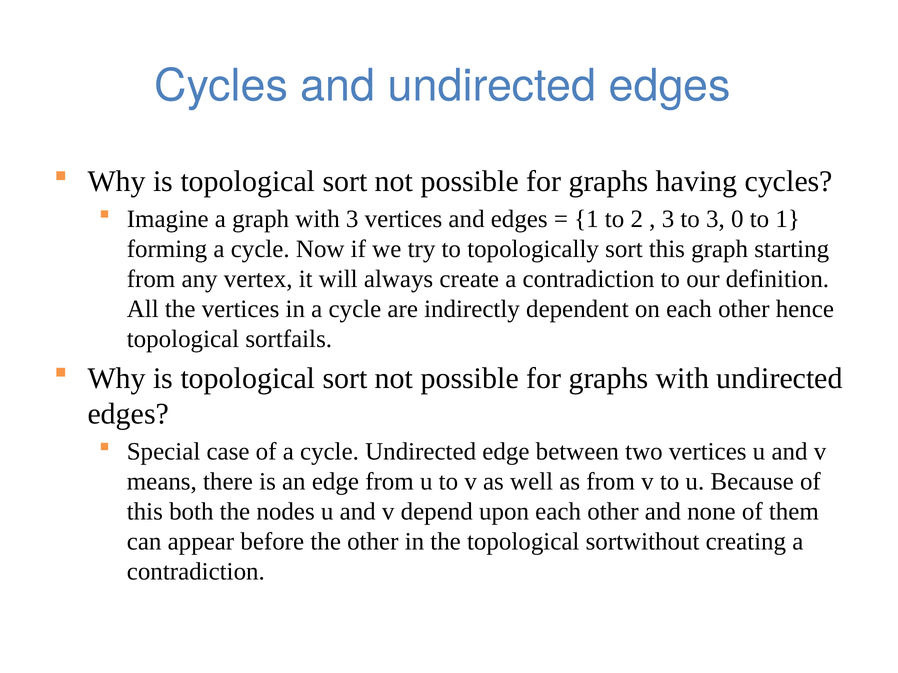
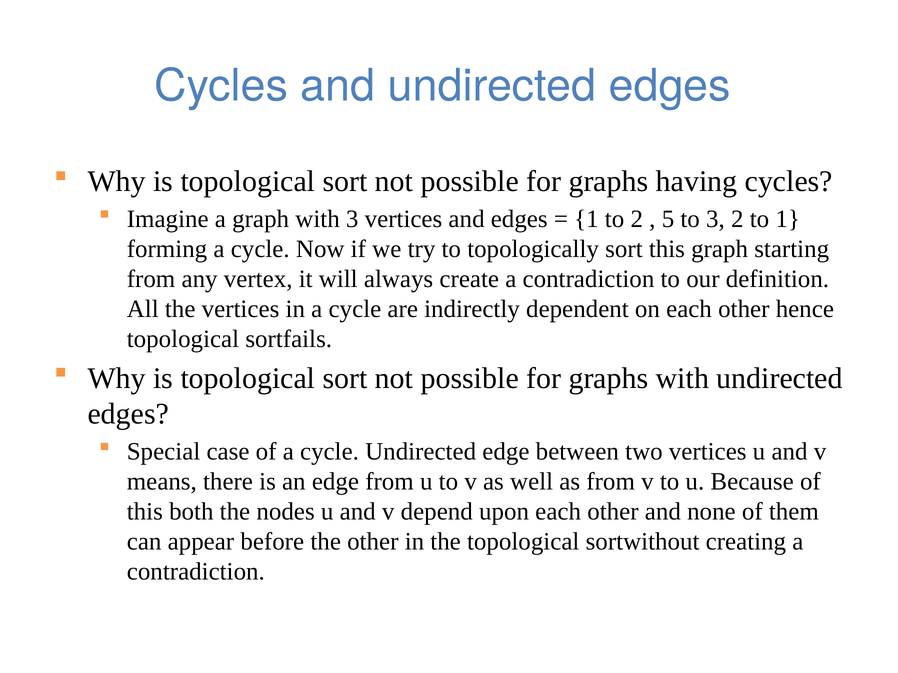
3 at (668, 219): 3 -> 5
3 0: 0 -> 2
